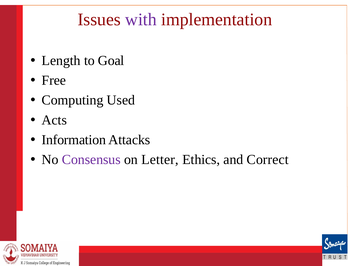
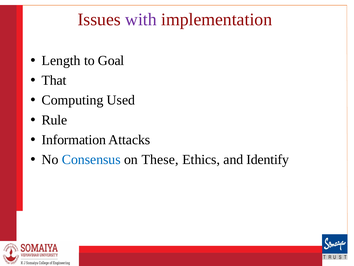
Free: Free -> That
Acts: Acts -> Rule
Consensus colour: purple -> blue
Letter: Letter -> These
Correct: Correct -> Identify
